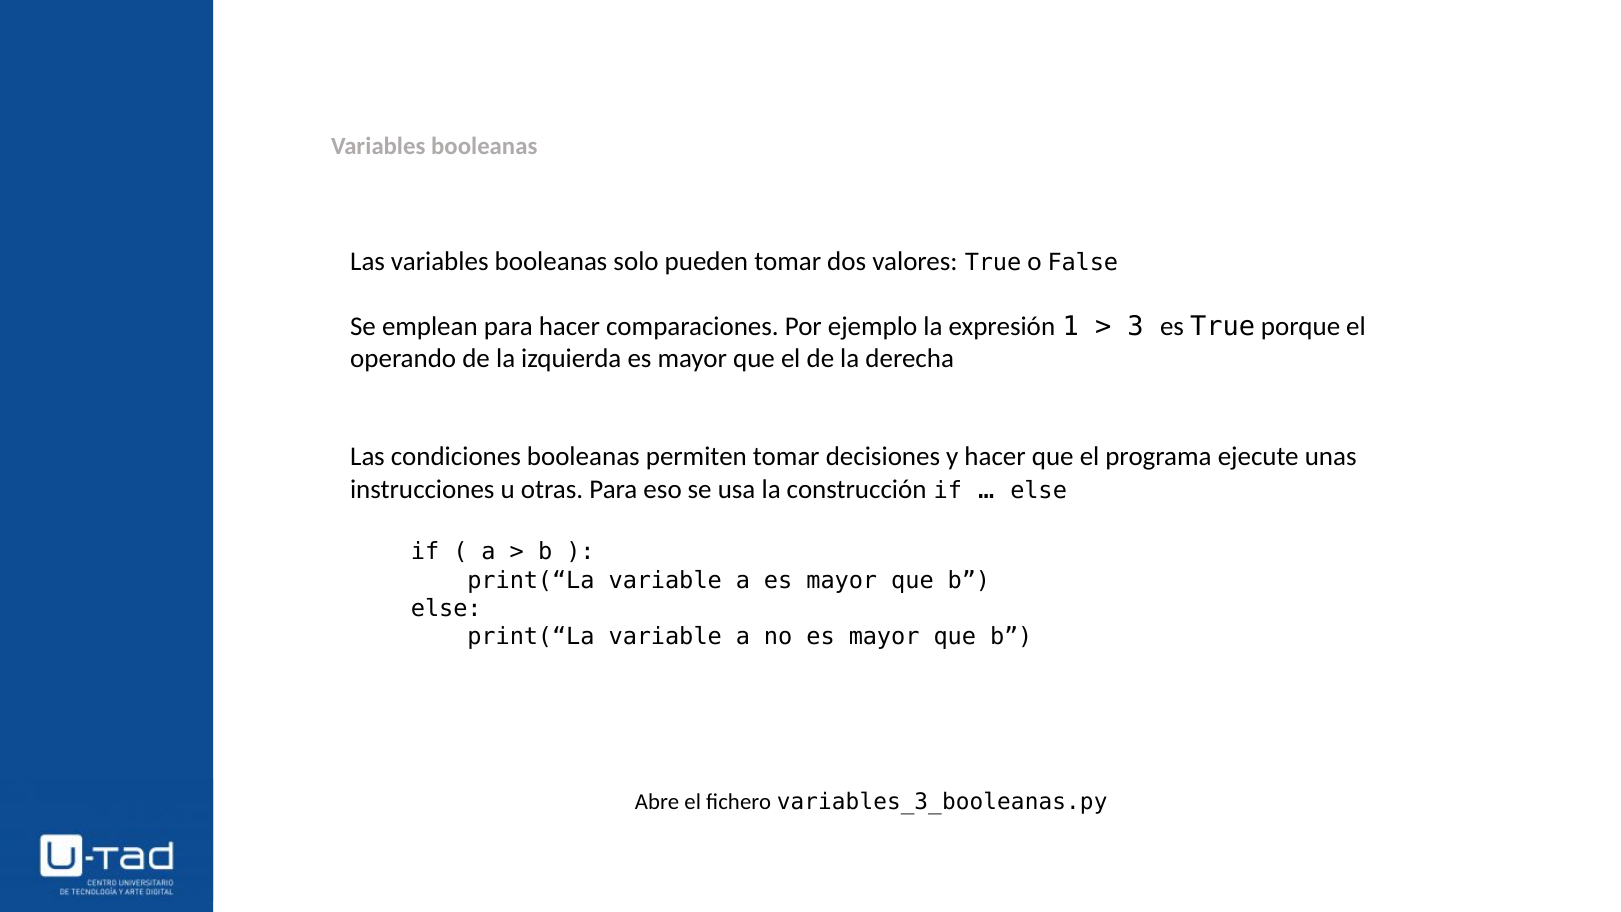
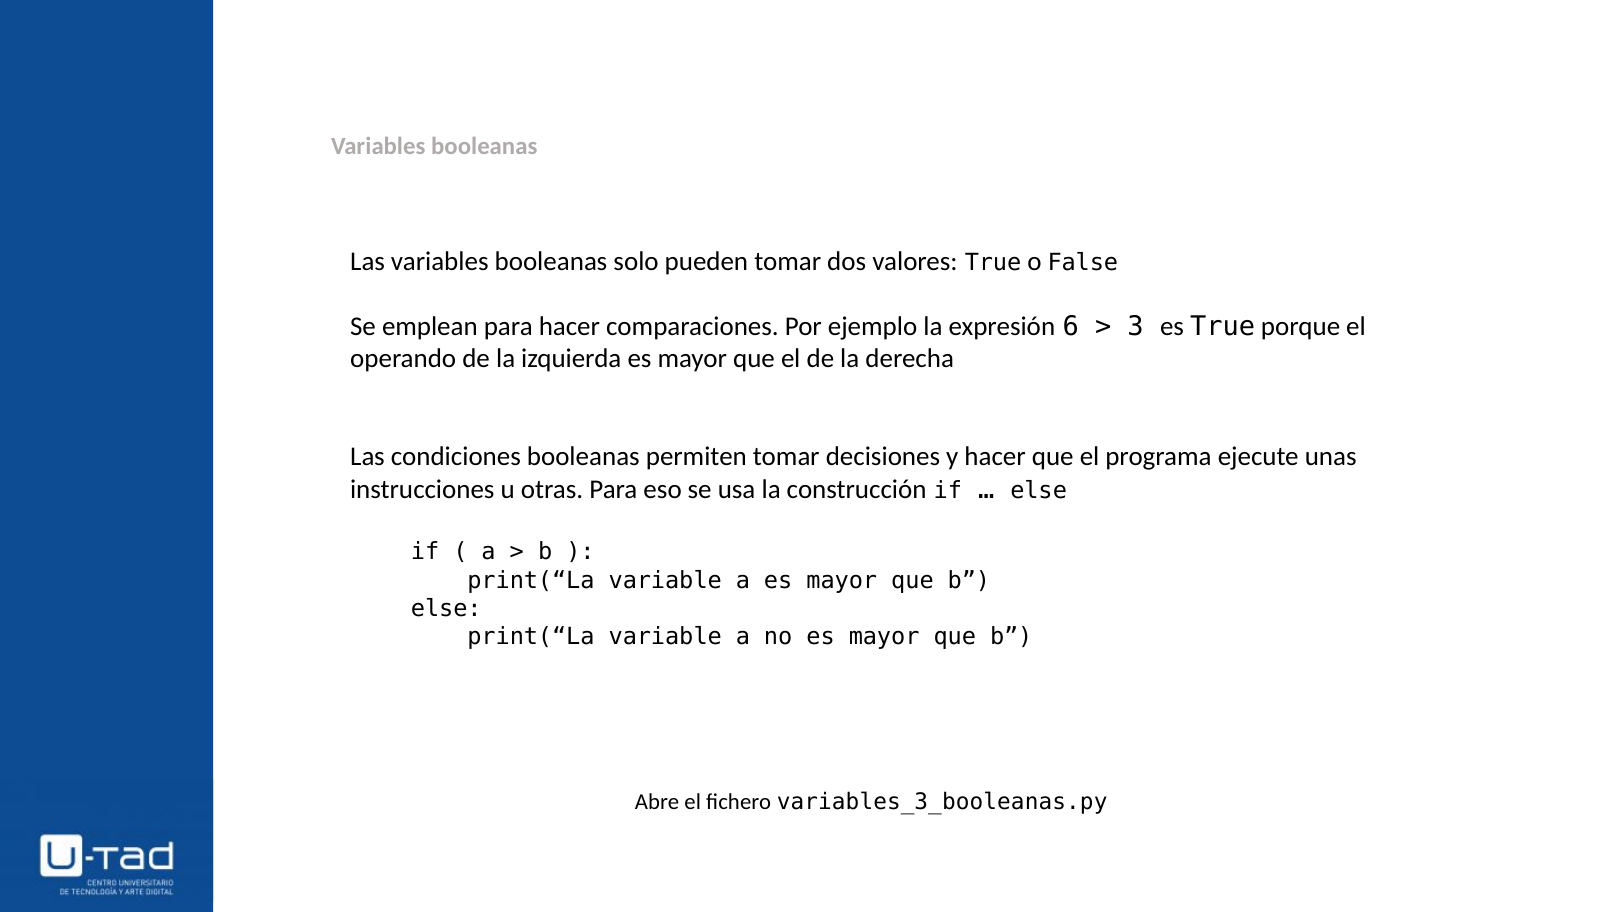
1: 1 -> 6
